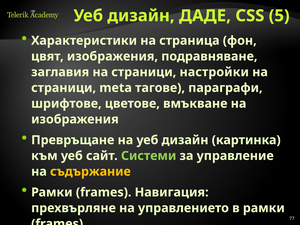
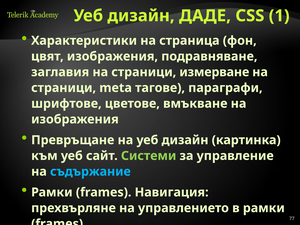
5: 5 -> 1
настройки: настройки -> измерване
съдържание colour: yellow -> light blue
